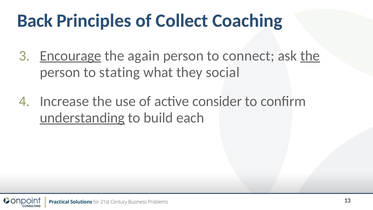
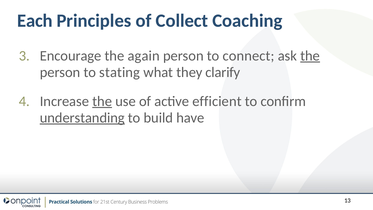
Back: Back -> Each
Encourage underline: present -> none
social: social -> clarify
the at (102, 101) underline: none -> present
consider: consider -> efficient
each: each -> have
